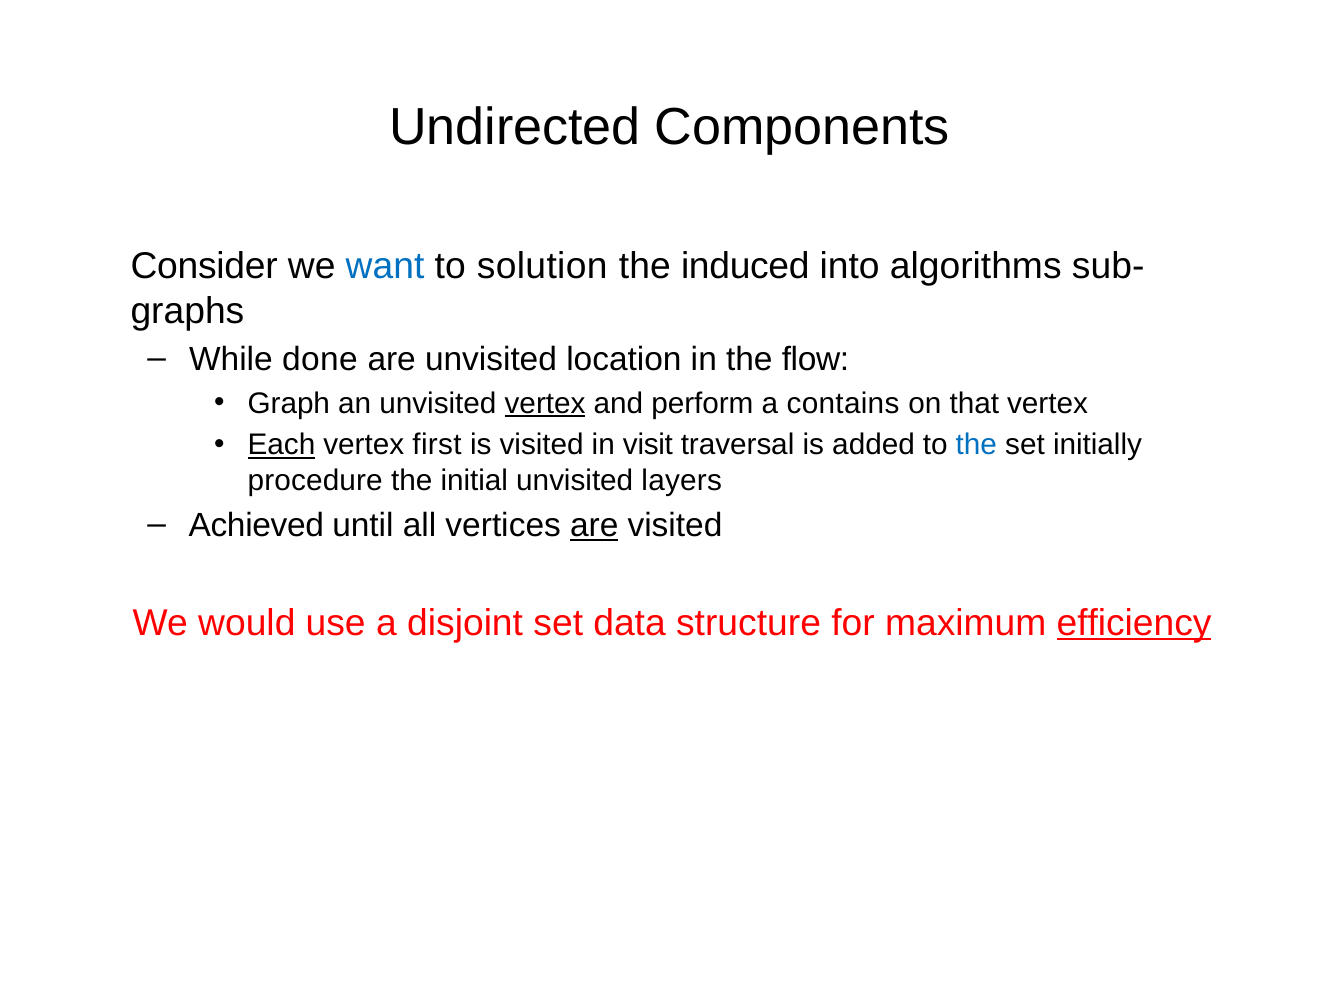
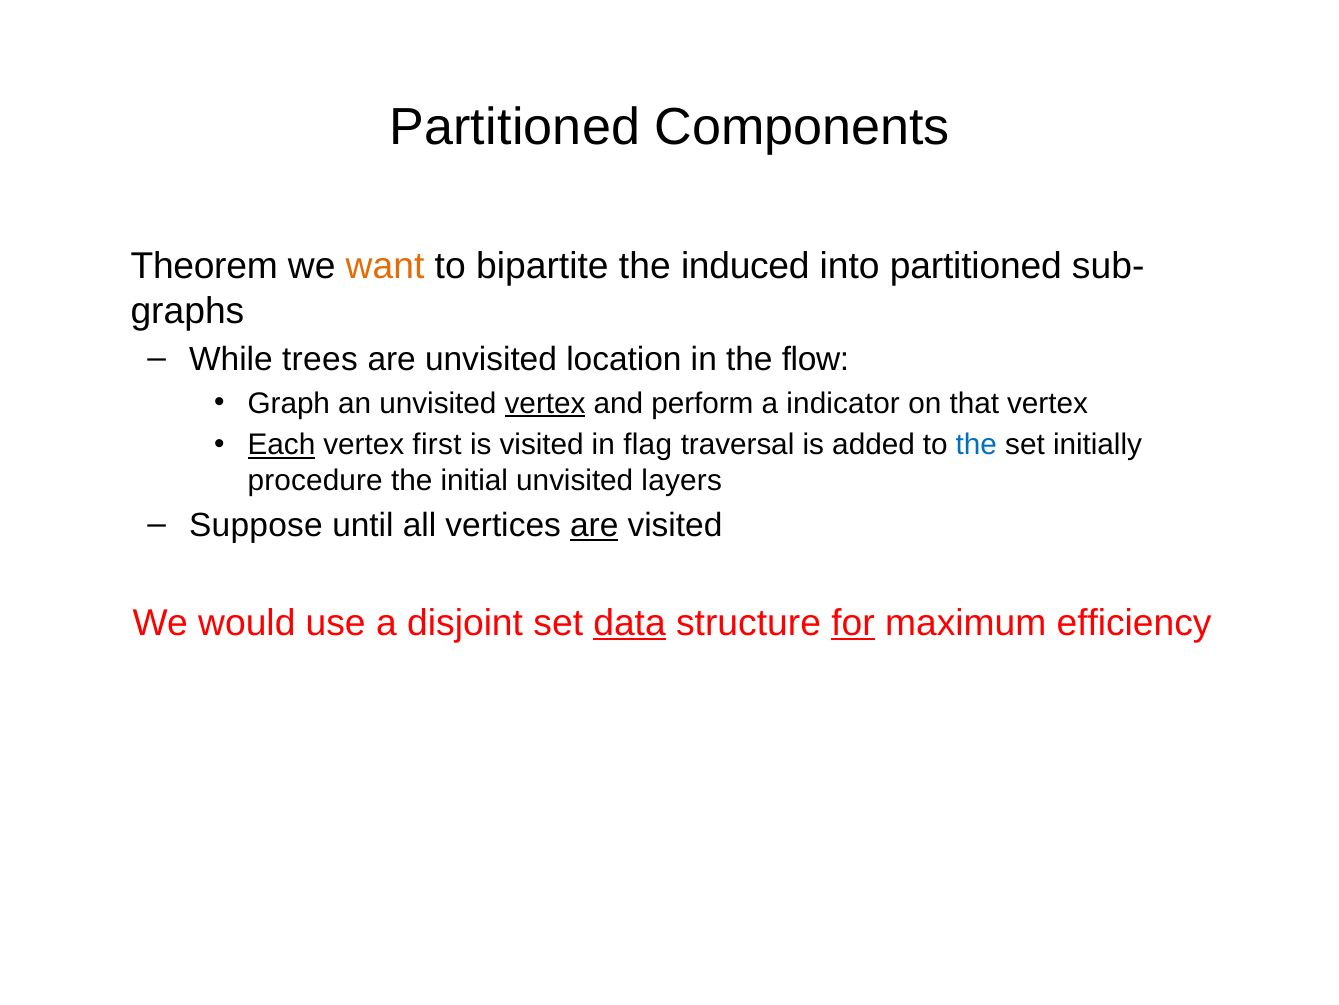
Undirected at (515, 128): Undirected -> Partitioned
Consider: Consider -> Theorem
want colour: blue -> orange
solution: solution -> bipartite
into algorithms: algorithms -> partitioned
done: done -> trees
contains: contains -> indicator
visit: visit -> flag
Achieved: Achieved -> Suppose
data underline: none -> present
for underline: none -> present
efficiency underline: present -> none
